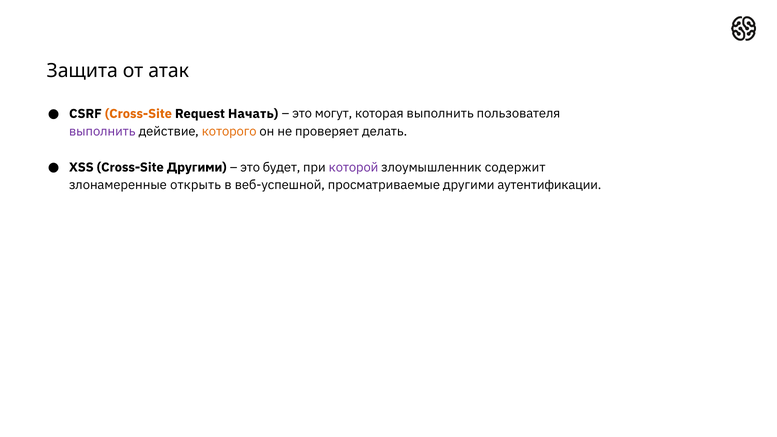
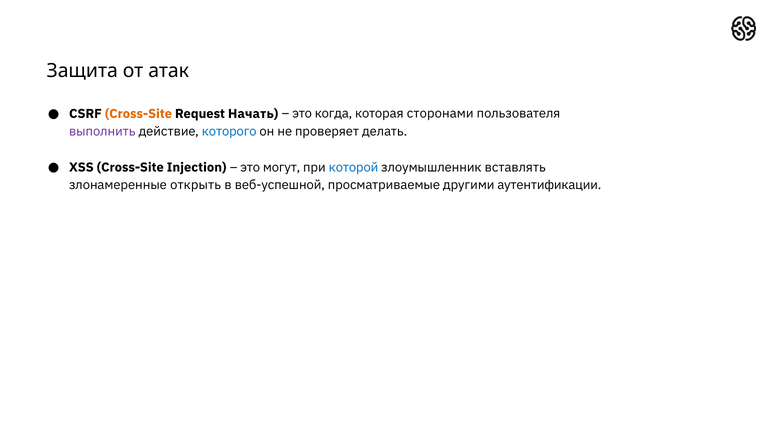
могут: могут -> когда
которая выполнить: выполнить -> сторонами
которого colour: orange -> blue
Cross-Site Другими: Другими -> Injection
будет: будет -> могут
которой colour: purple -> blue
содержит: содержит -> вставлять
